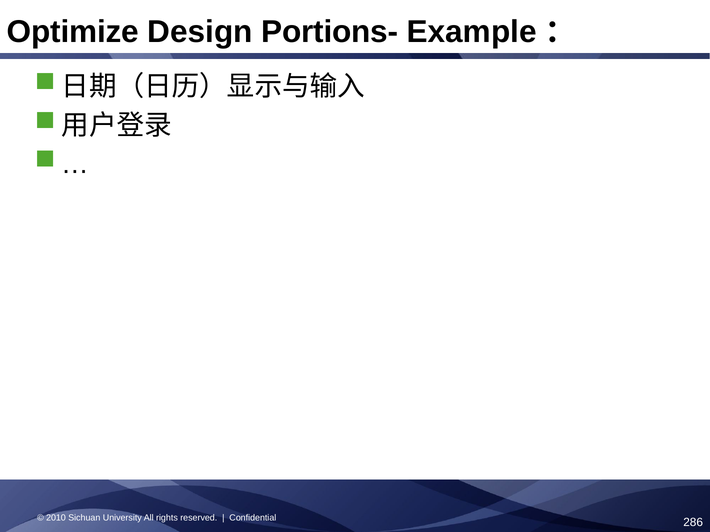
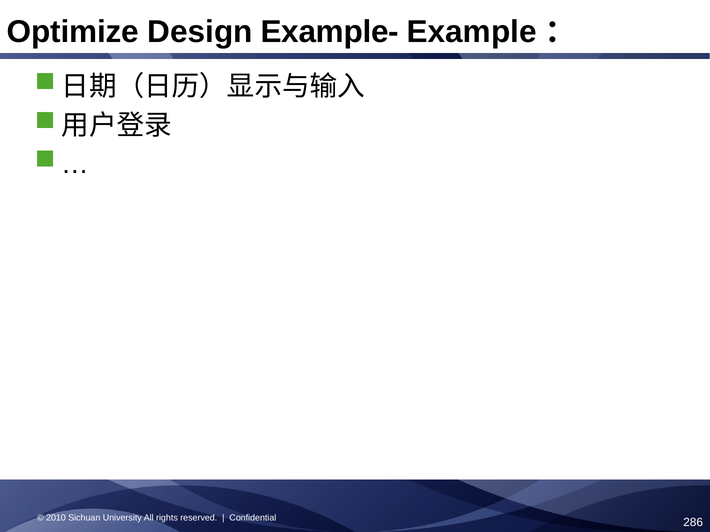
Portions-: Portions- -> Example-
